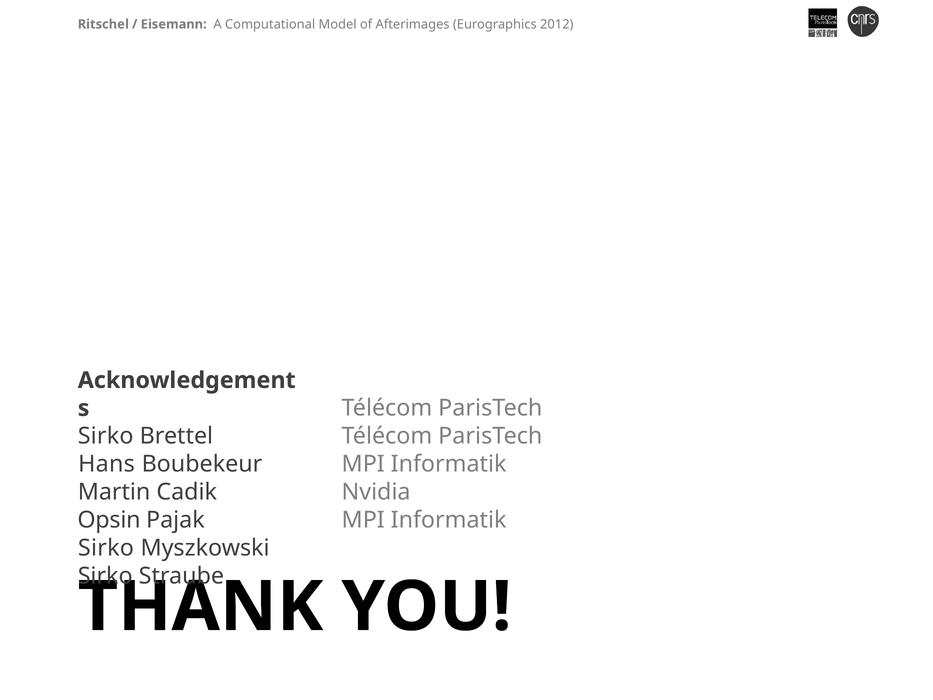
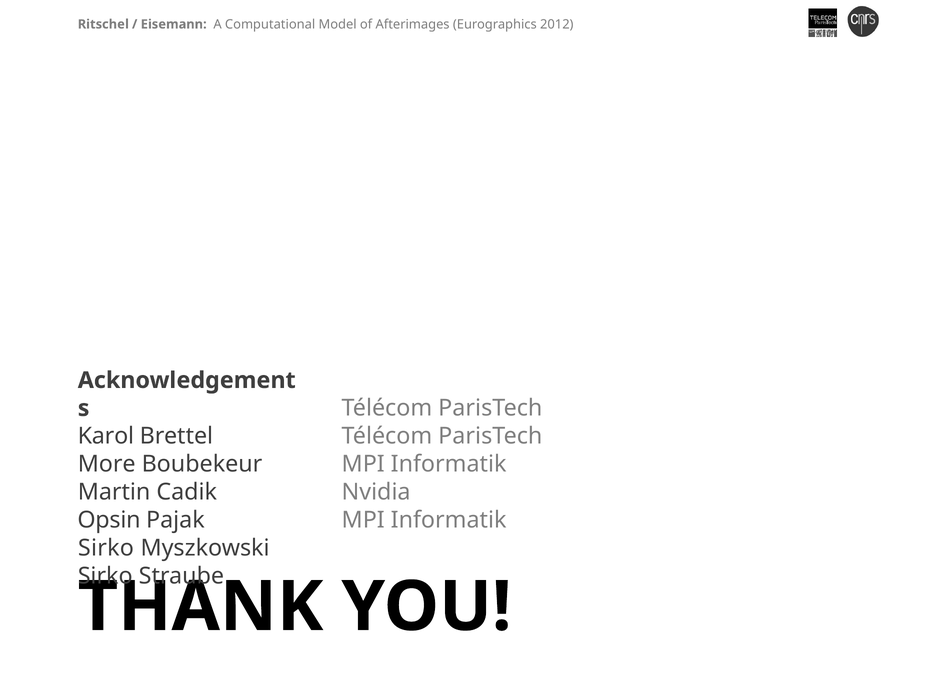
Sirko at (106, 436): Sirko -> Karol
Hans: Hans -> More
